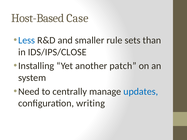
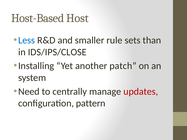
Case: Case -> Host
updates colour: blue -> red
writing: writing -> pattern
